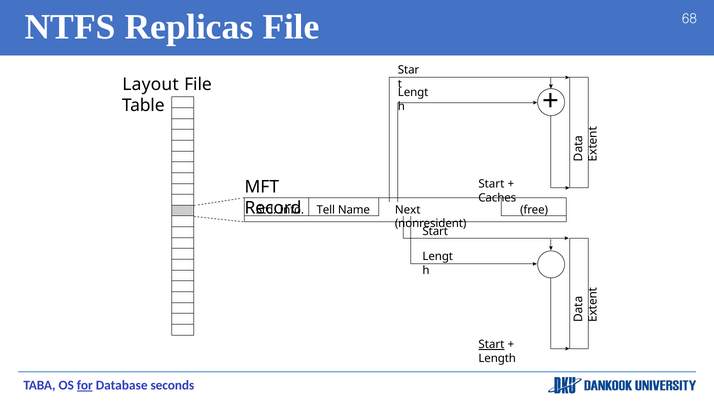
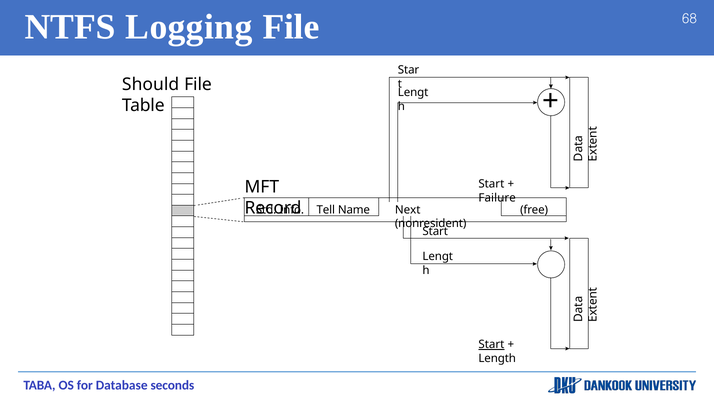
Replicas: Replicas -> Logging
Layout: Layout -> Should
Caches: Caches -> Failure
for underline: present -> none
